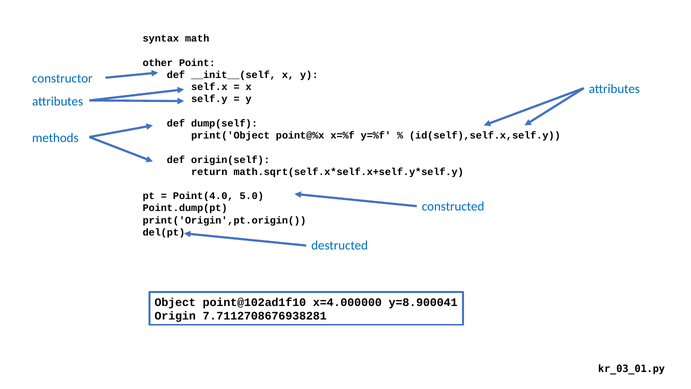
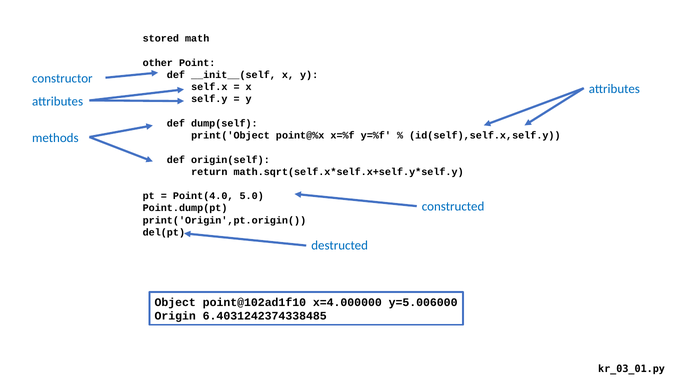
syntax: syntax -> stored
y=8.900041: y=8.900041 -> y=5.006000
7.7112708676938281: 7.7112708676938281 -> 6.4031242374338485
